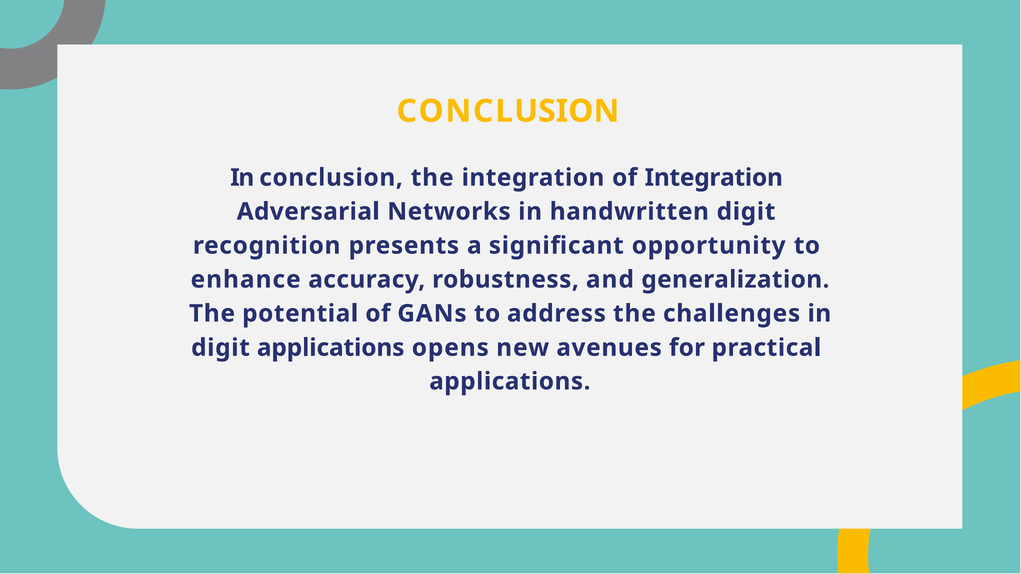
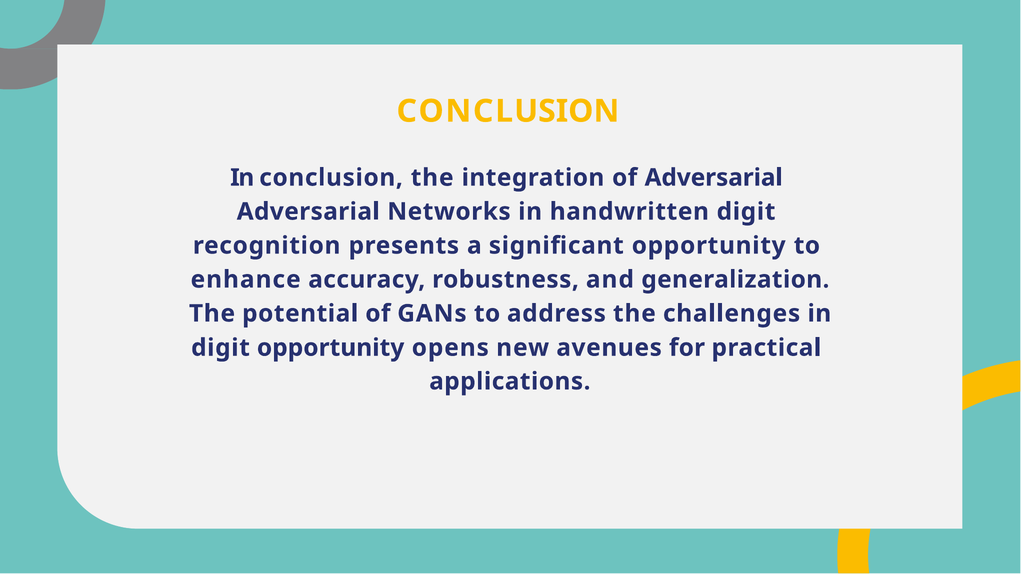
of Integration: Integration -> Adversarial
digit applications: applications -> opportunity
